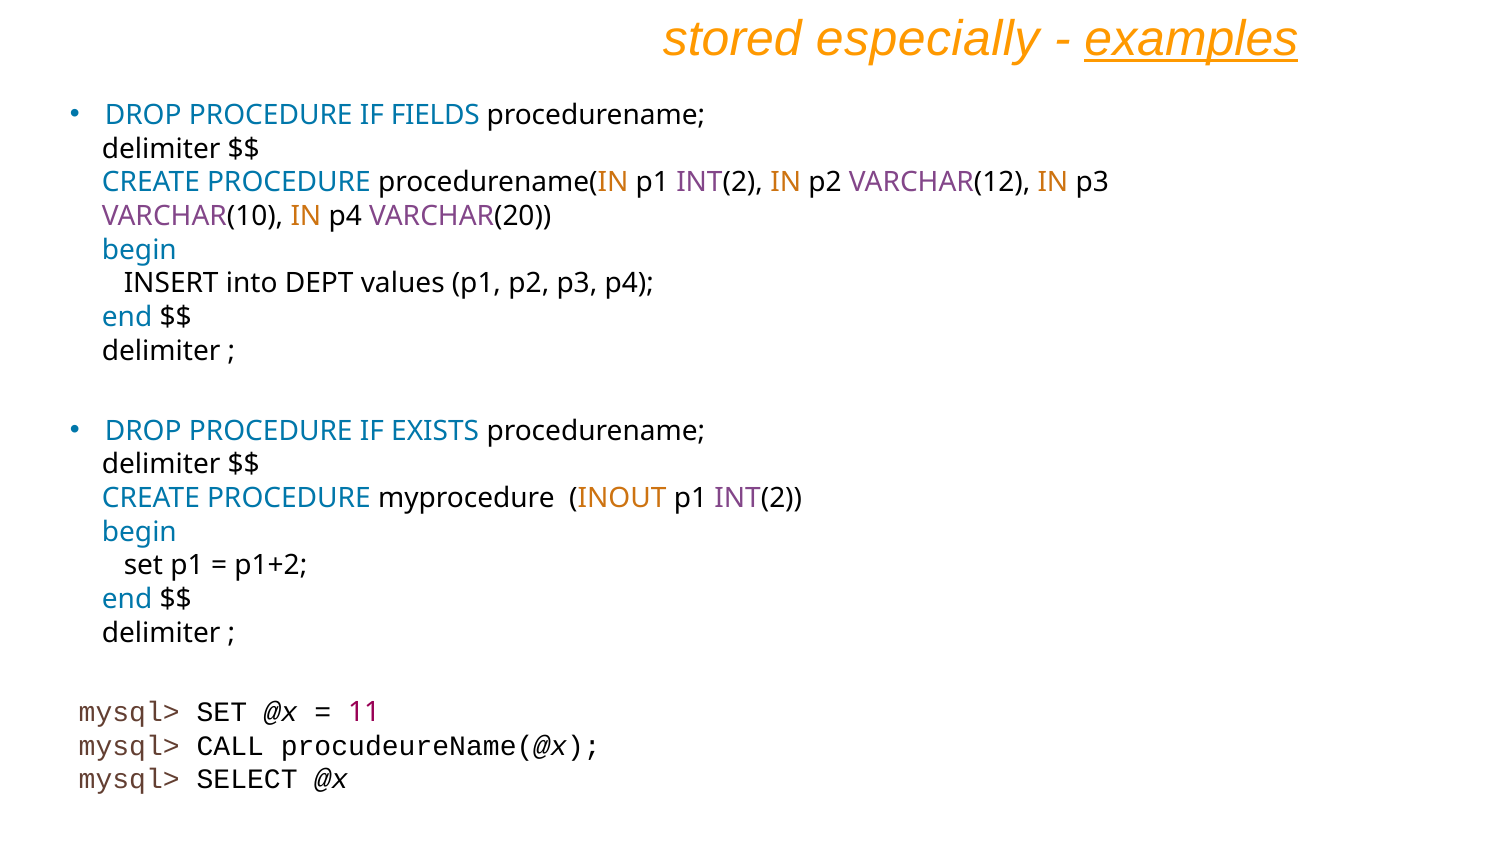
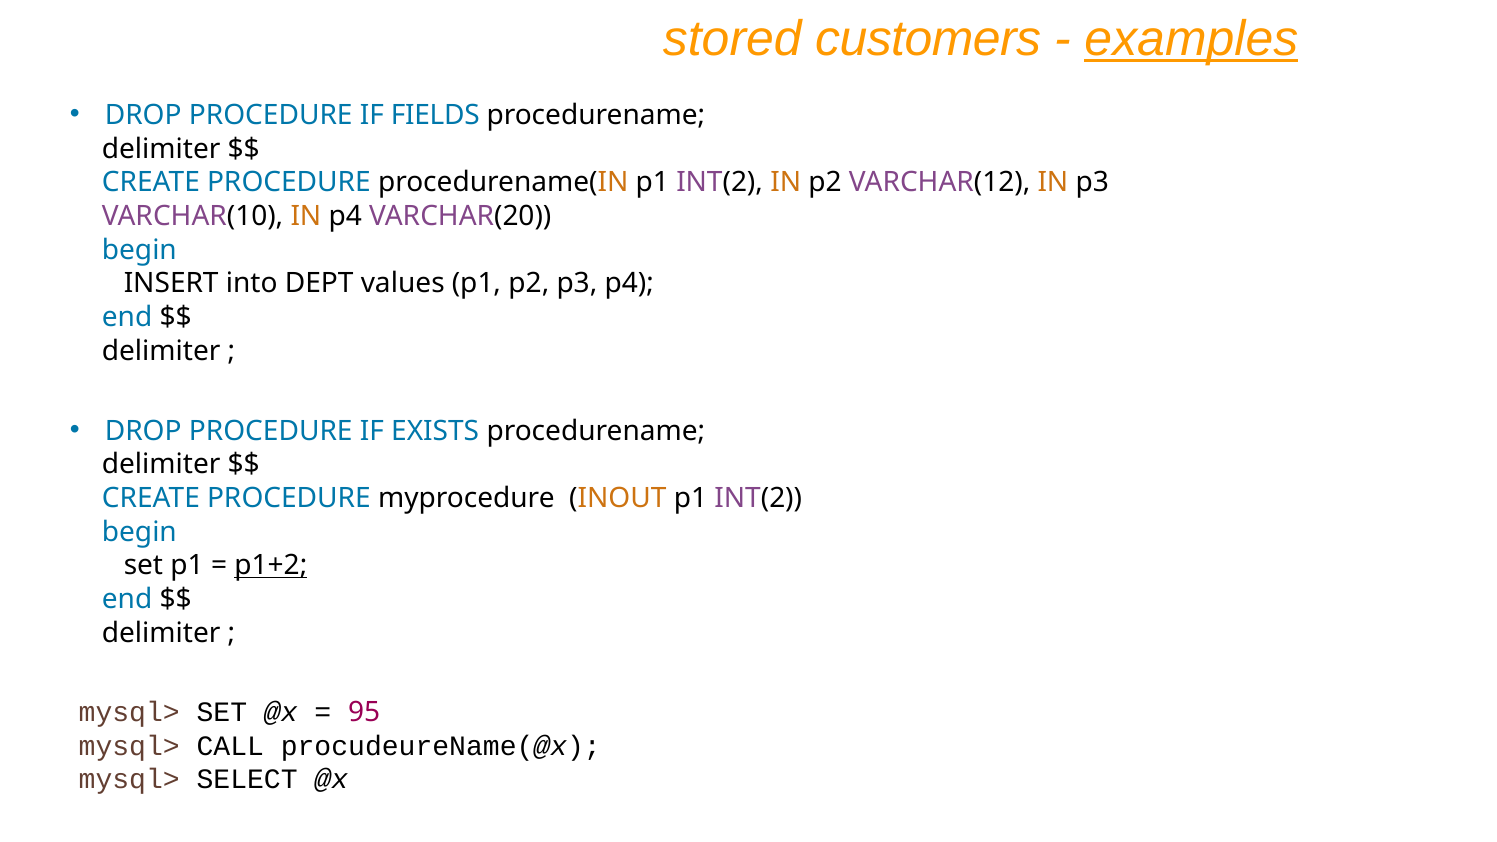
especially: especially -> customers
p1+2 underline: none -> present
11: 11 -> 95
